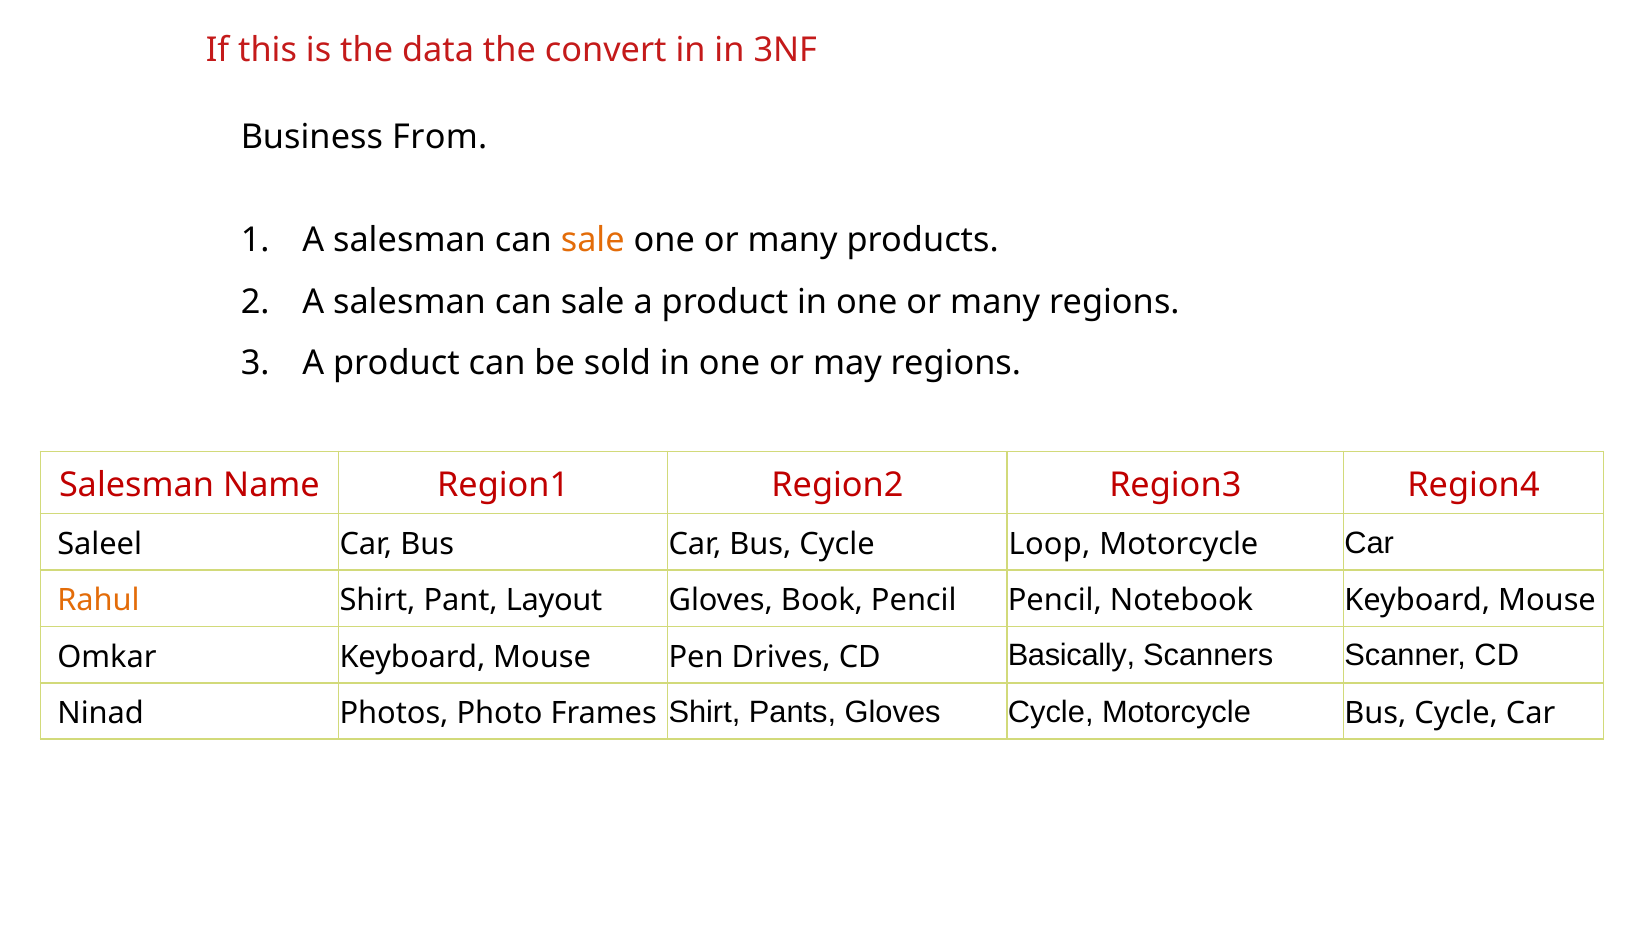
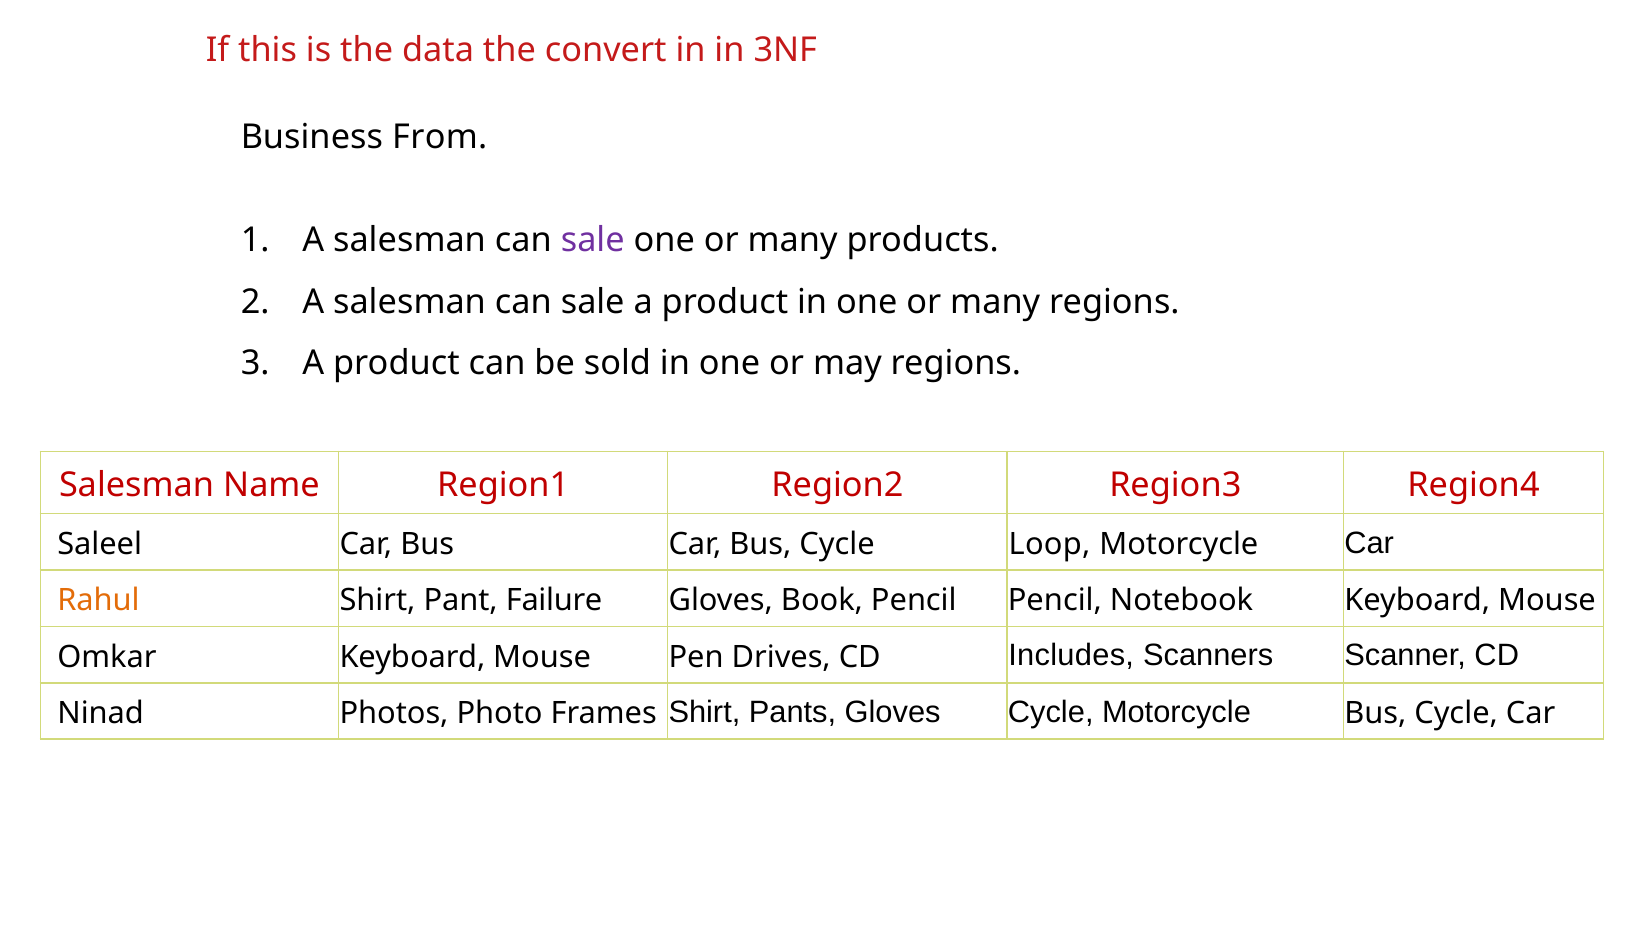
sale at (593, 240) colour: orange -> purple
Layout: Layout -> Failure
Basically: Basically -> Includes
